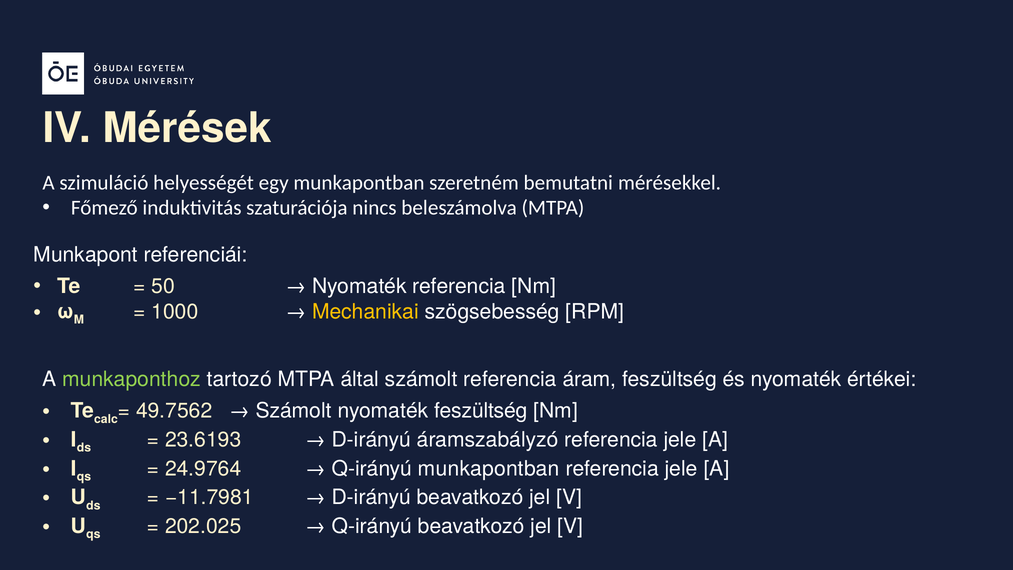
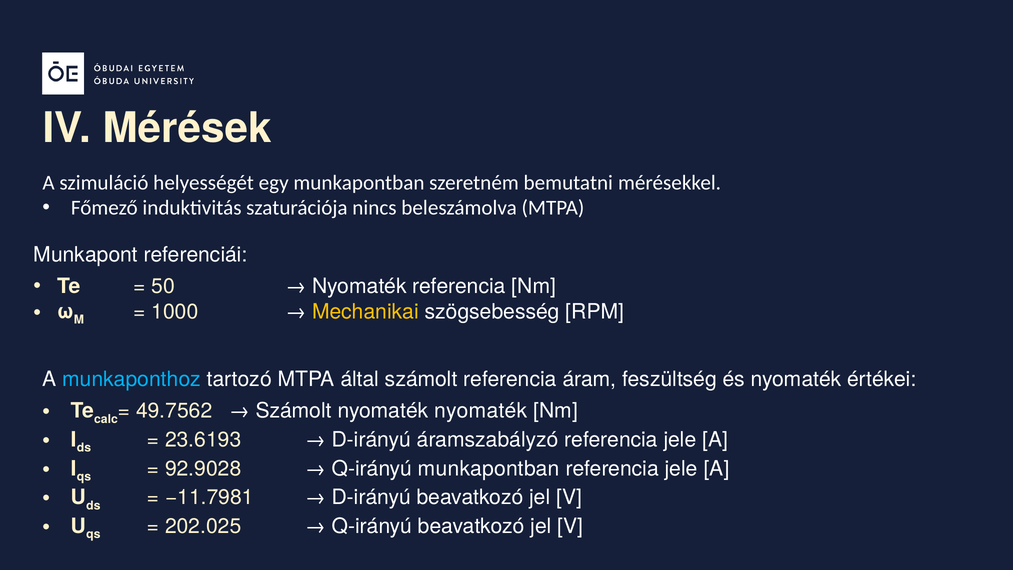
munkaponthoz colour: light green -> light blue
nyomaték feszültség: feszültség -> nyomaték
24.9764: 24.9764 -> 92.9028
